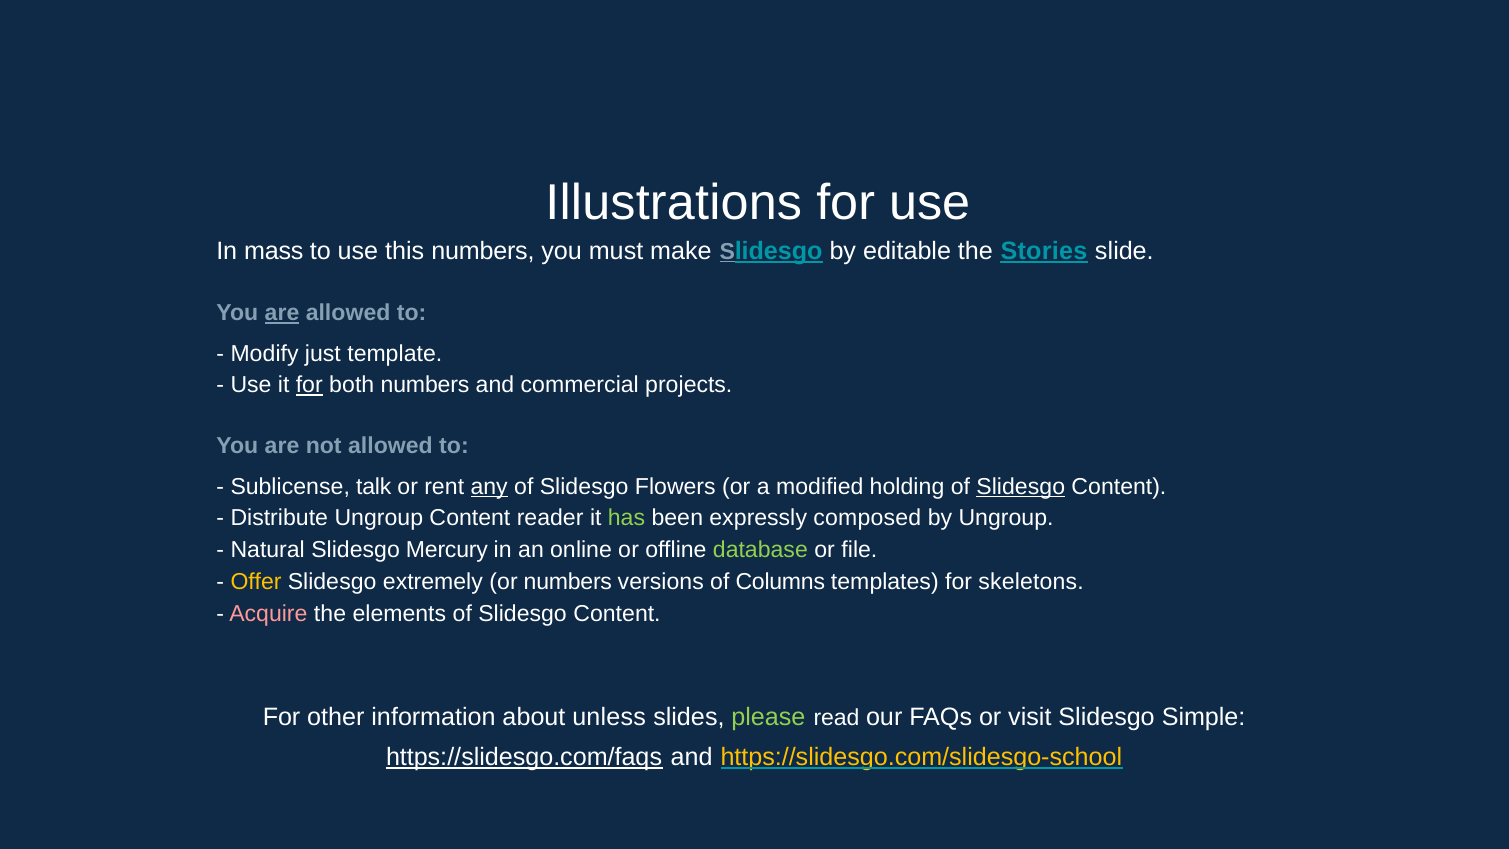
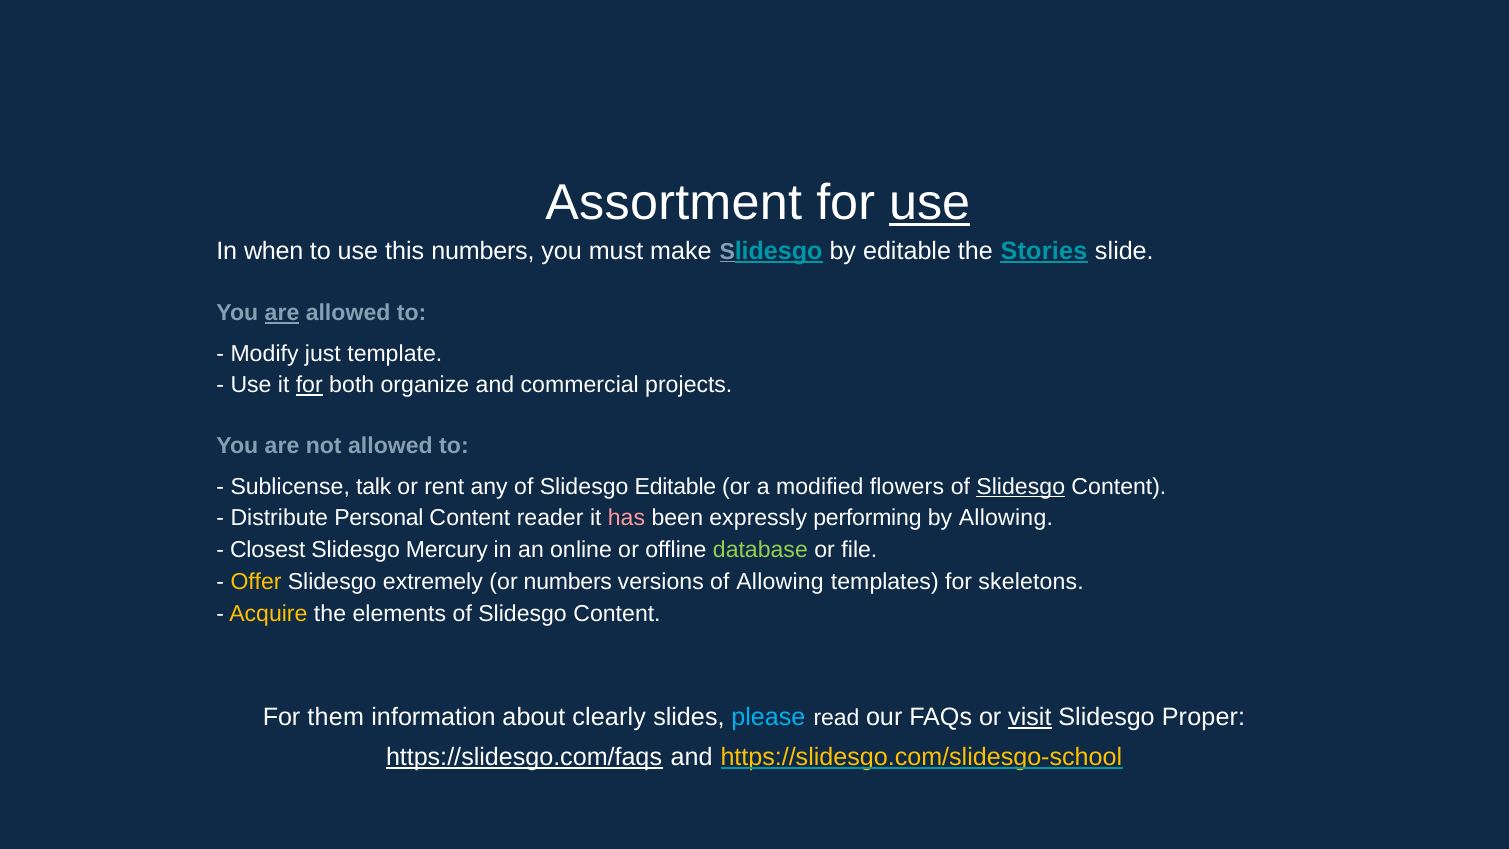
Illustrations: Illustrations -> Assortment
use at (930, 203) underline: none -> present
mass: mass -> when
both numbers: numbers -> organize
any underline: present -> none
Slidesgo Flowers: Flowers -> Editable
holding: holding -> flowers
Distribute Ungroup: Ungroup -> Personal
has colour: light green -> pink
composed: composed -> performing
by Ungroup: Ungroup -> Allowing
Natural: Natural -> Closest
of Columns: Columns -> Allowing
Acquire colour: pink -> yellow
other: other -> them
unless: unless -> clearly
please colour: light green -> light blue
visit underline: none -> present
Simple: Simple -> Proper
